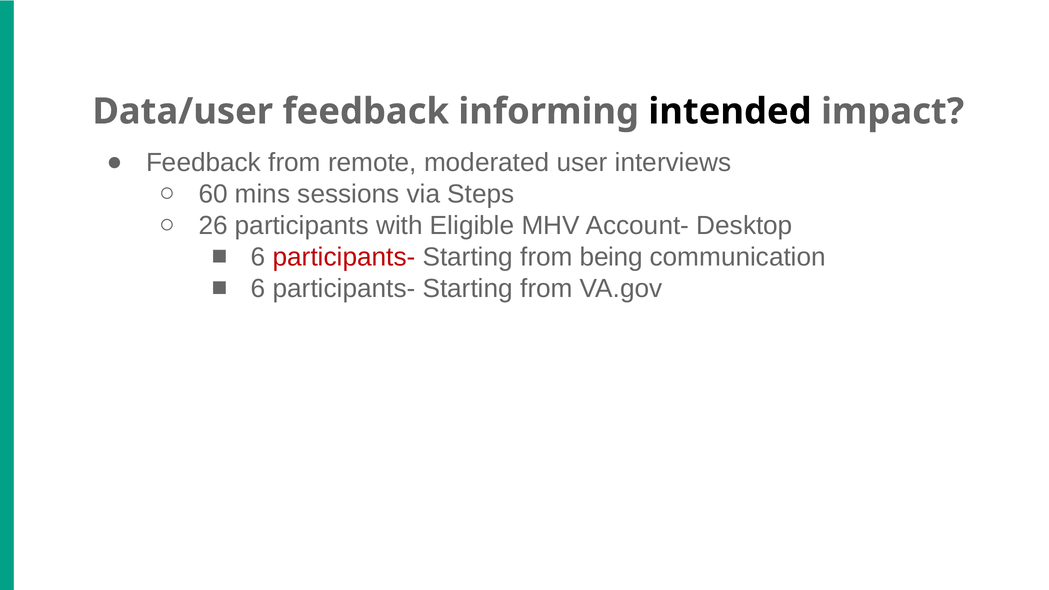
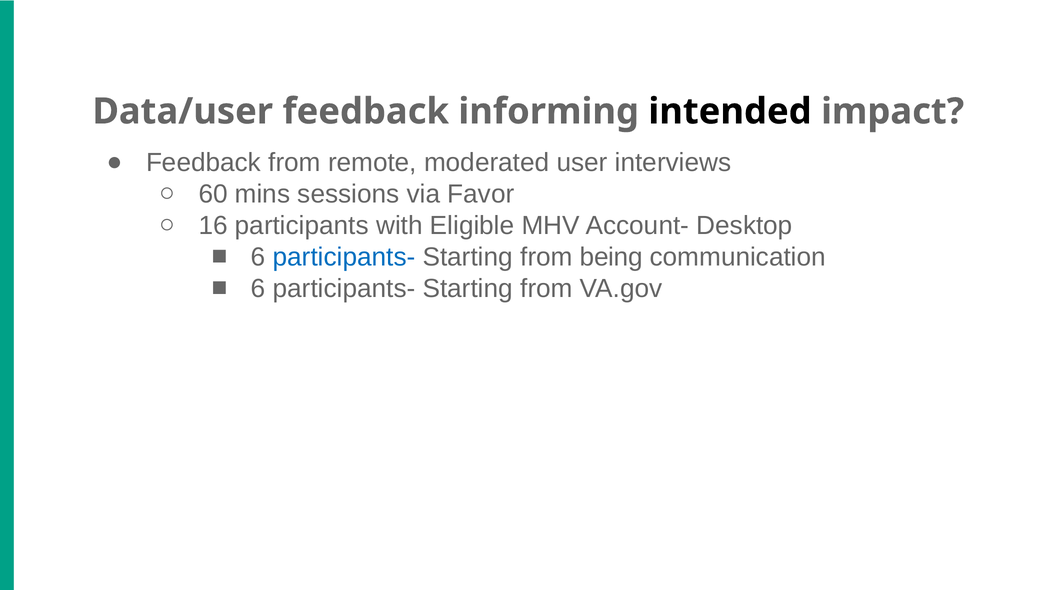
Steps: Steps -> Favor
26: 26 -> 16
participants- at (344, 257) colour: red -> blue
